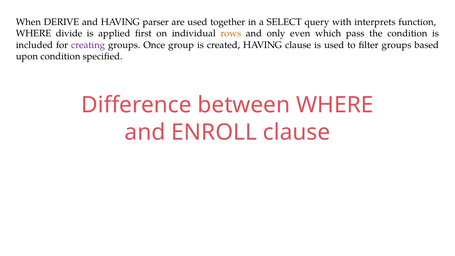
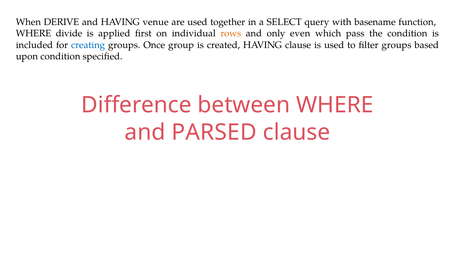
parser: parser -> venue
interprets: interprets -> basename
creating colour: purple -> blue
ENROLL: ENROLL -> PARSED
